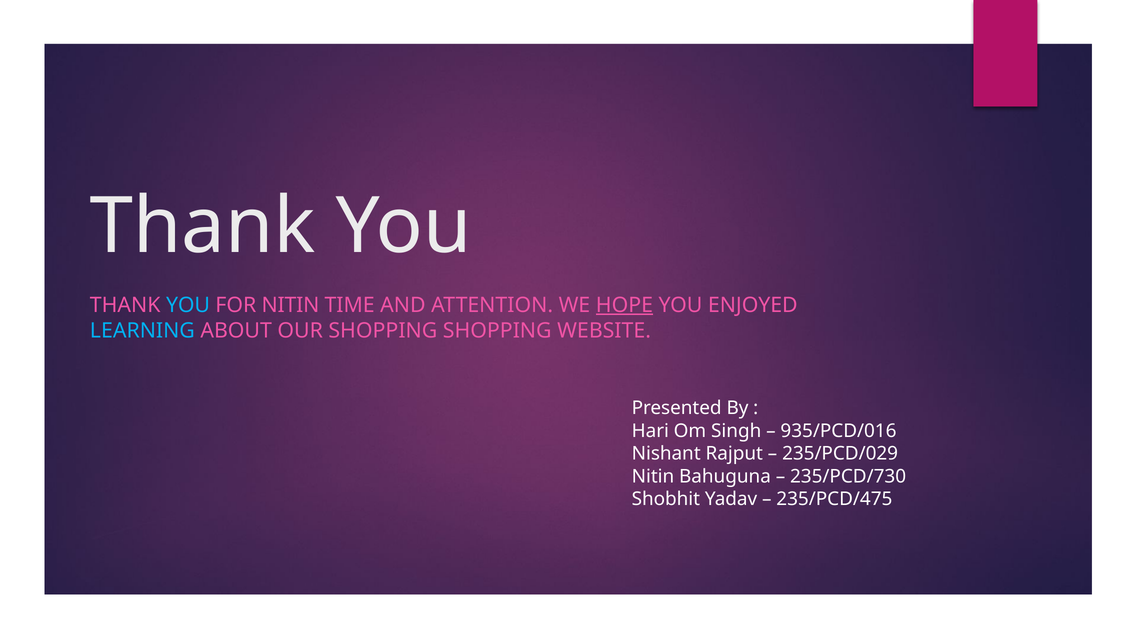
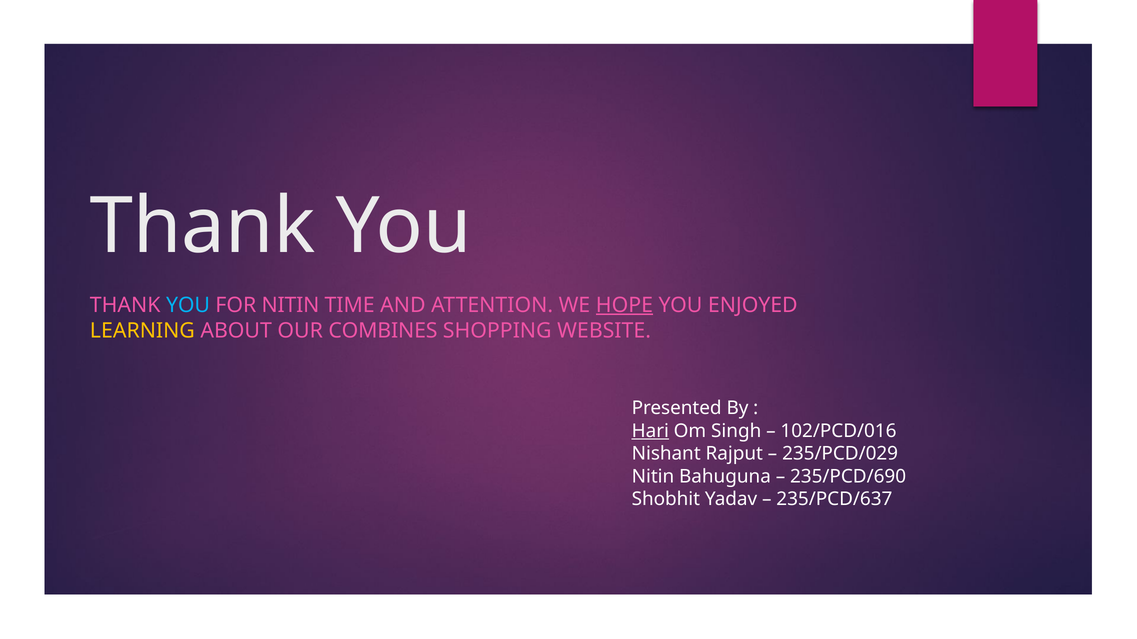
LEARNING colour: light blue -> yellow
OUR SHOPPING: SHOPPING -> COMBINES
Hari underline: none -> present
935/PCD/016: 935/PCD/016 -> 102/PCD/016
235/PCD/730: 235/PCD/730 -> 235/PCD/690
235/PCD/475: 235/PCD/475 -> 235/PCD/637
